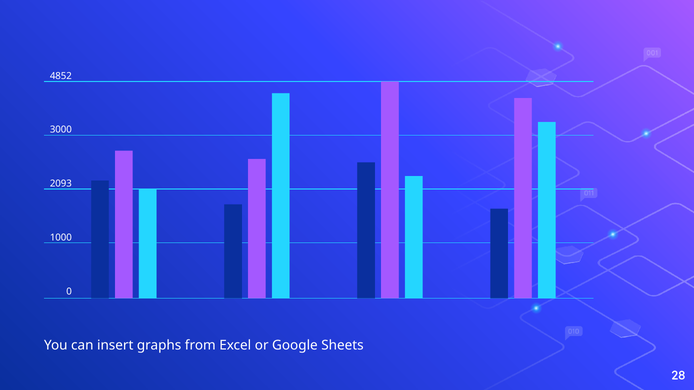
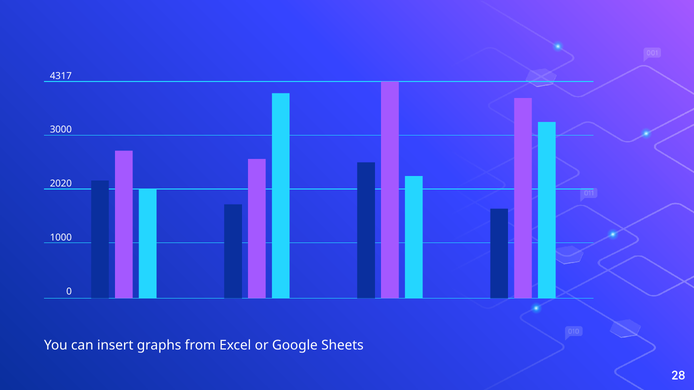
4852: 4852 -> 4317
2093: 2093 -> 2020
